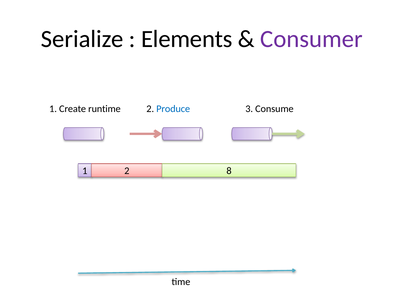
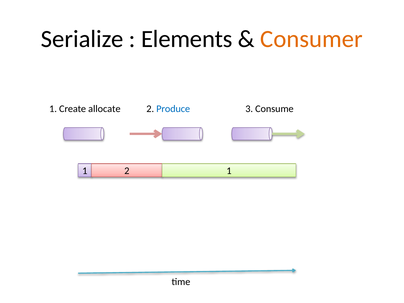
Consumer colour: purple -> orange
runtime: runtime -> allocate
2 8: 8 -> 1
